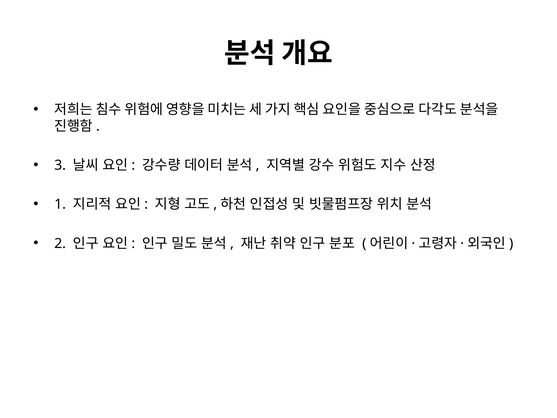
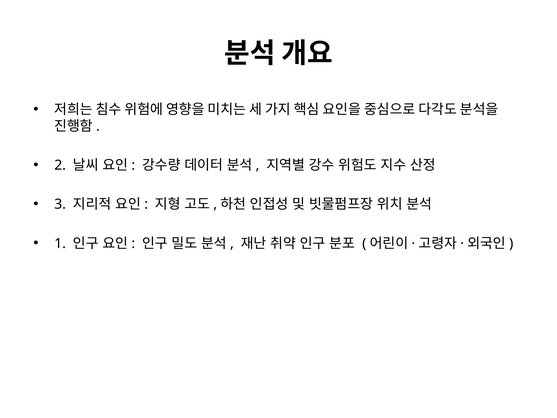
3: 3 -> 2
1: 1 -> 3
2: 2 -> 1
